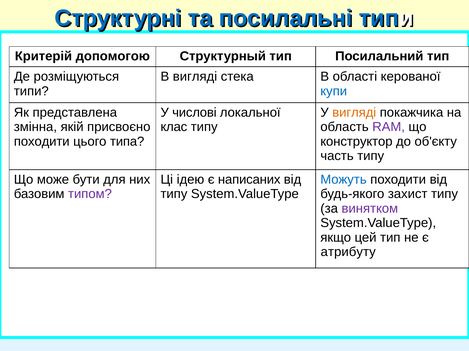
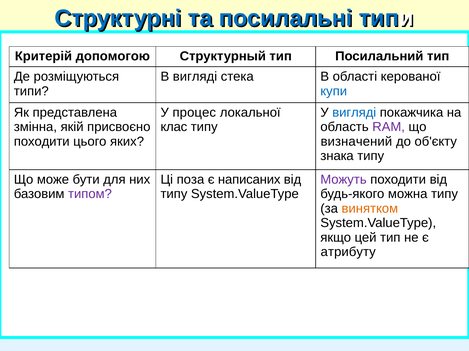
числові: числові -> процес
вигляді at (354, 113) colour: orange -> blue
типа: типа -> яких
конструктор: конструктор -> визначений
часть: часть -> знака
ідею: ідею -> поза
Можуть colour: blue -> purple
захист: захист -> можна
винятком colour: purple -> orange
